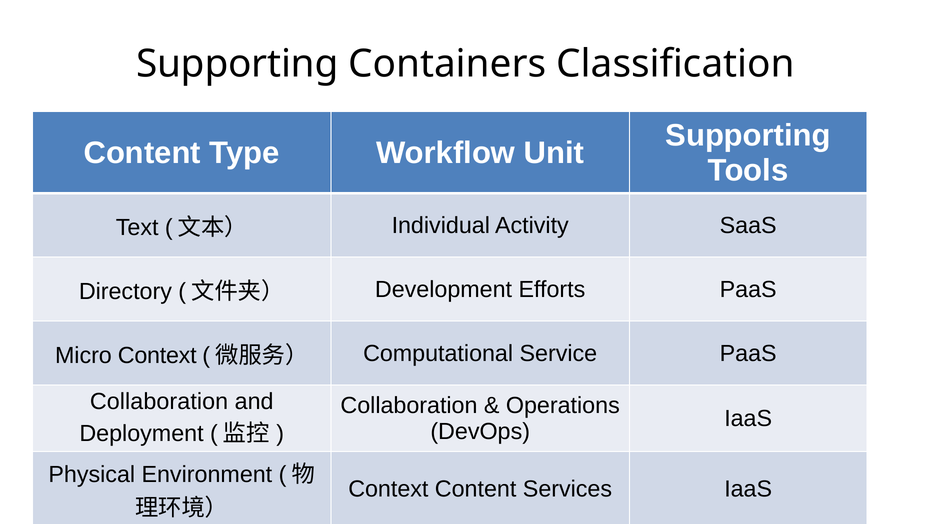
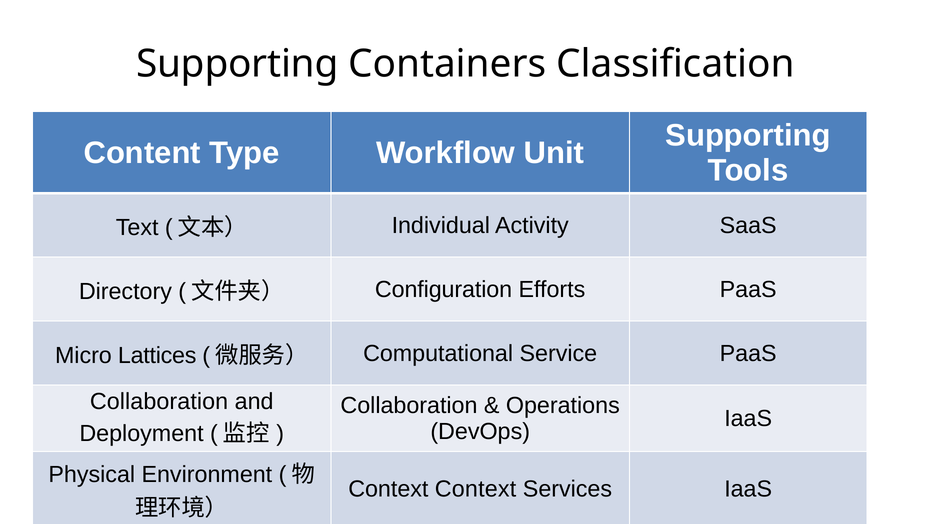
Development: Development -> Configuration
Micro Context: Context -> Lattices
Context Content: Content -> Context
